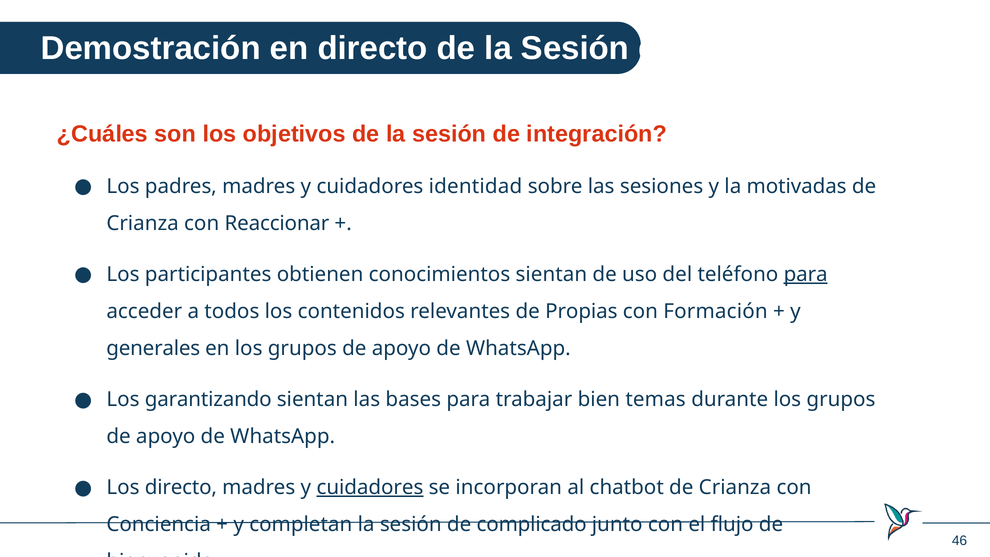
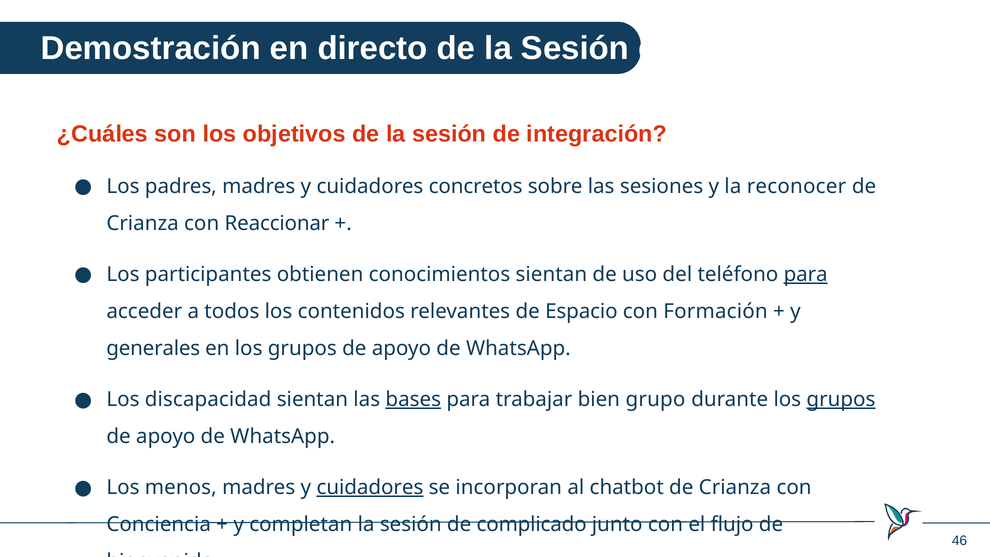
identidad: identidad -> concretos
motivadas: motivadas -> reconocer
Propias: Propias -> Espacio
garantizando: garantizando -> discapacidad
bases underline: none -> present
temas: temas -> grupo
grupos at (841, 399) underline: none -> present
Los directo: directo -> menos
